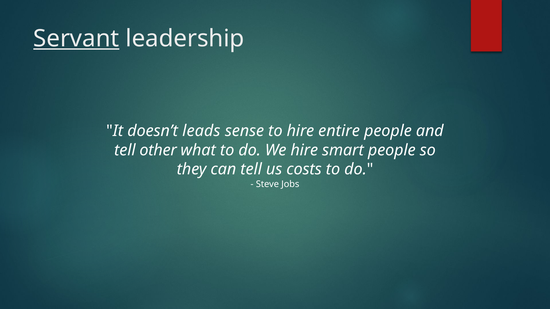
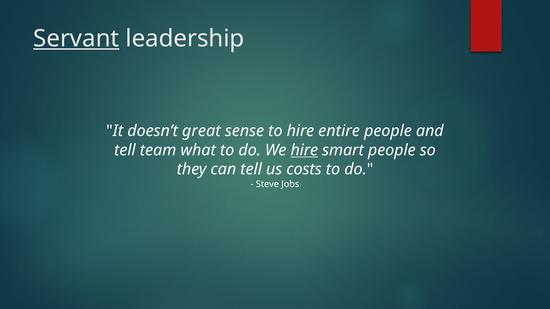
leads: leads -> great
other: other -> team
hire at (304, 150) underline: none -> present
